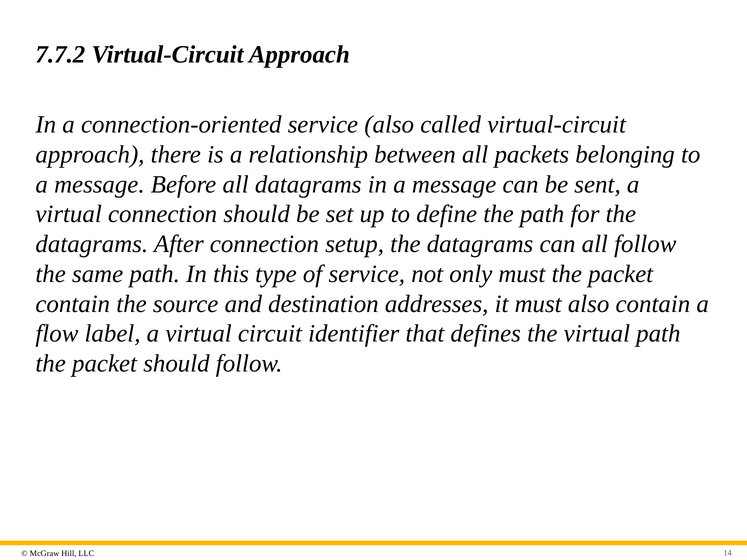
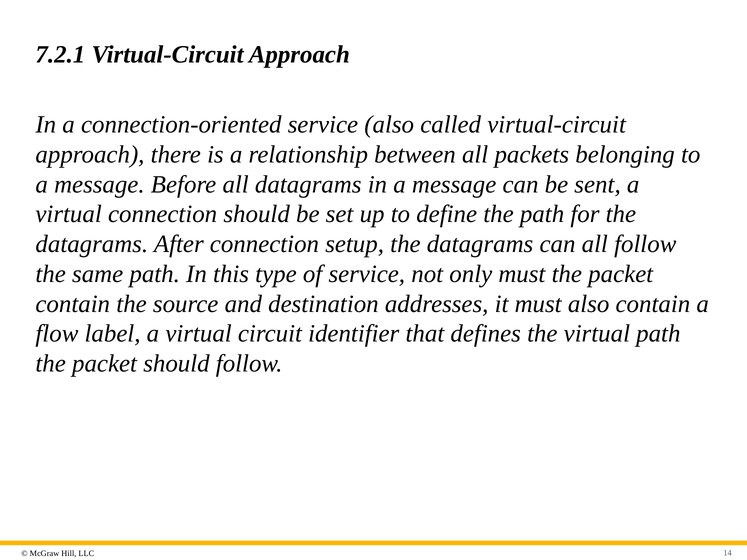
7.7.2: 7.7.2 -> 7.2.1
